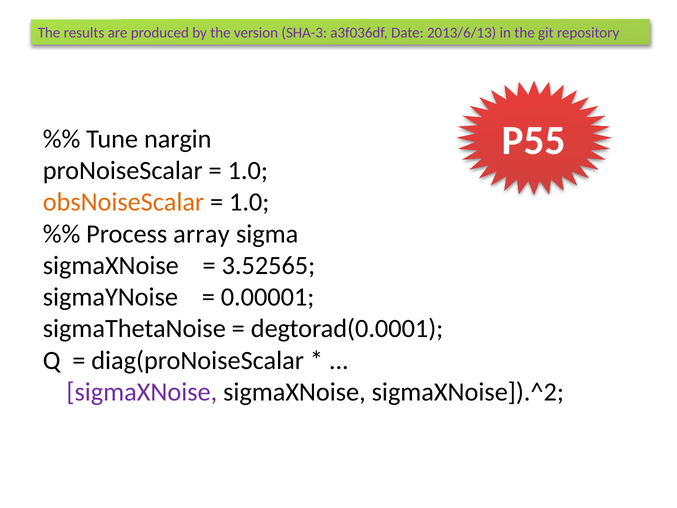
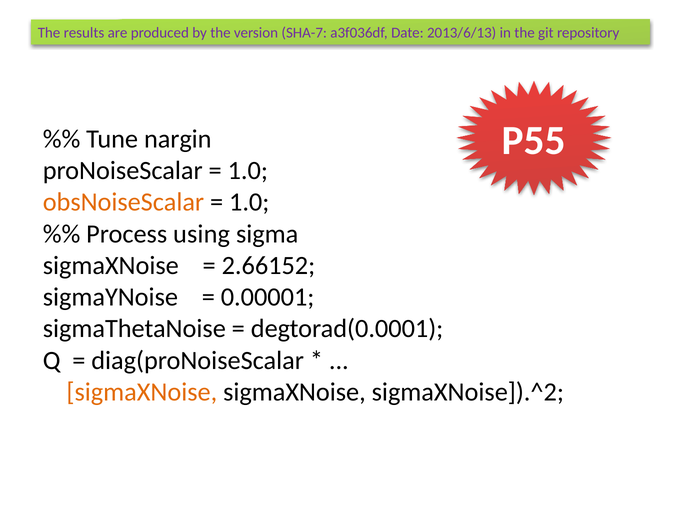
SHA-3: SHA-3 -> SHA-7
array: array -> using
3.52565: 3.52565 -> 2.66152
sigmaXNoise at (142, 392) colour: purple -> orange
